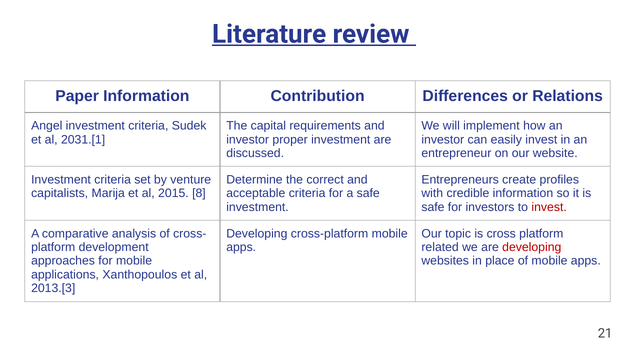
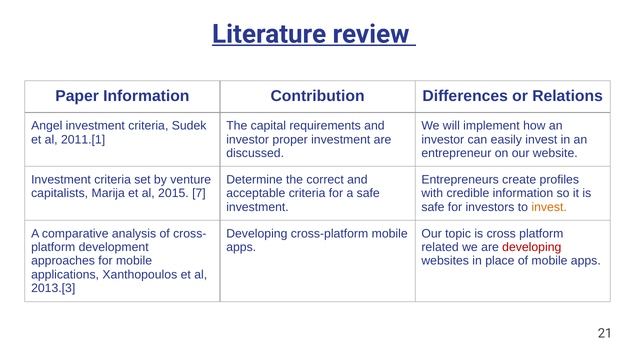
2031.[1: 2031.[1 -> 2011.[1
8: 8 -> 7
invest at (549, 207) colour: red -> orange
